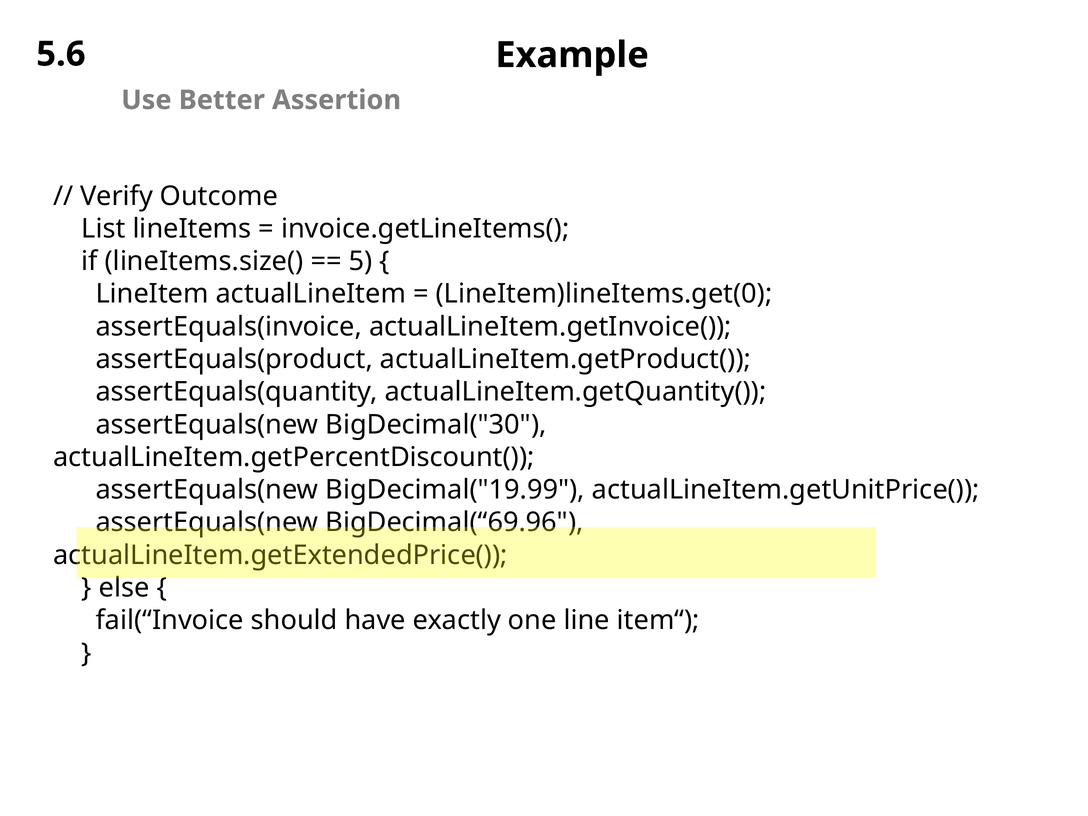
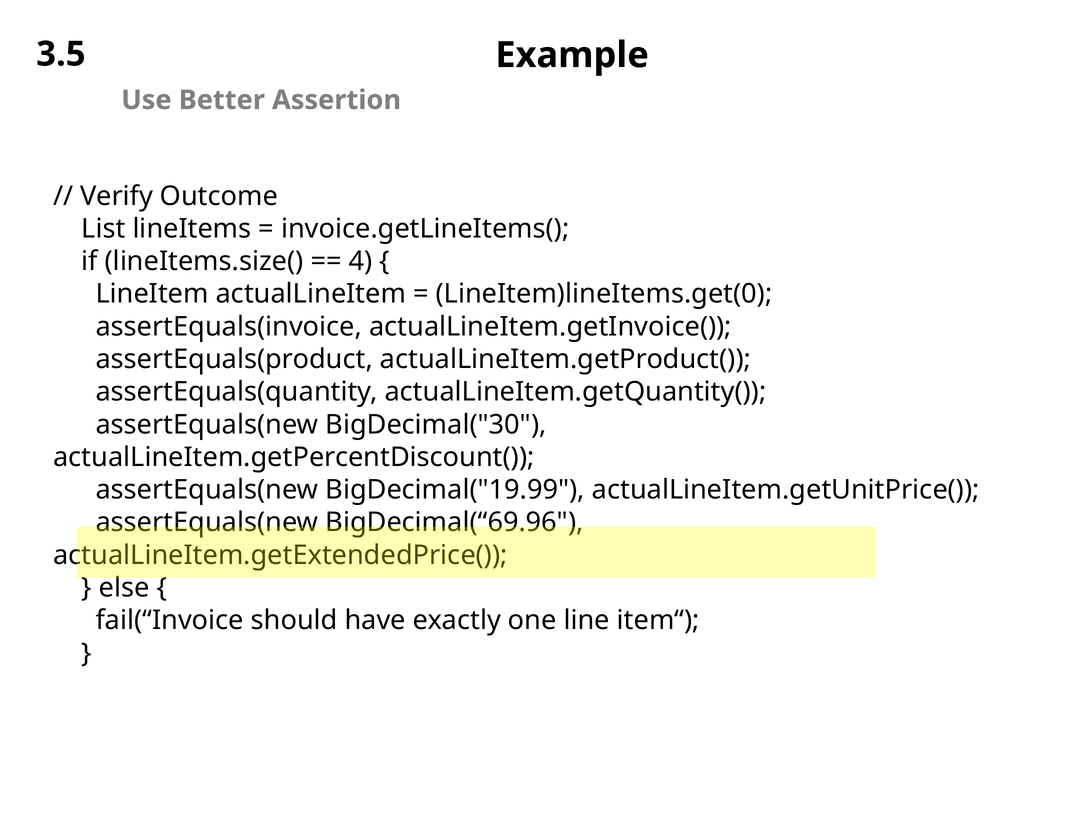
5.6: 5.6 -> 3.5
5: 5 -> 4
